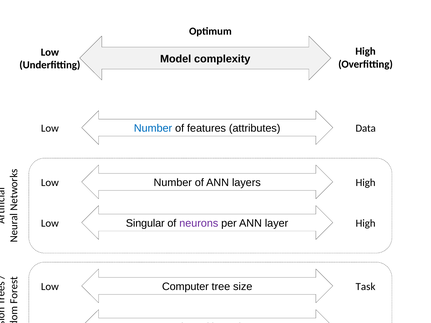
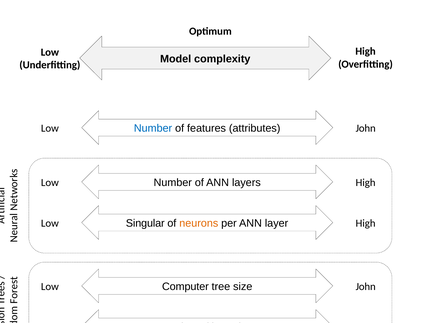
Data at (366, 128): Data -> John
neurons colour: purple -> orange
Task at (366, 287): Task -> John
